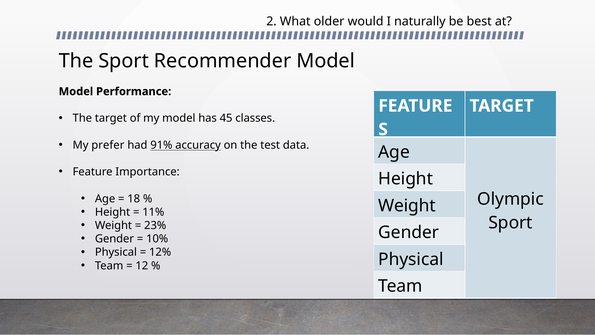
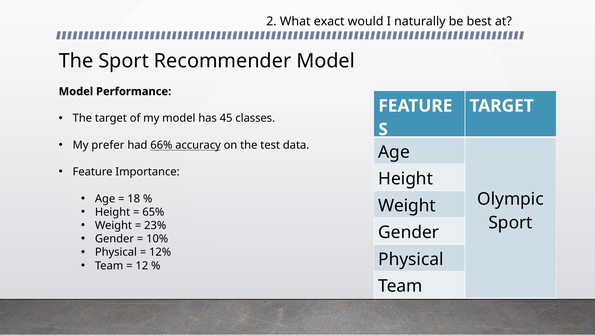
older: older -> exact
91%: 91% -> 66%
11%: 11% -> 65%
